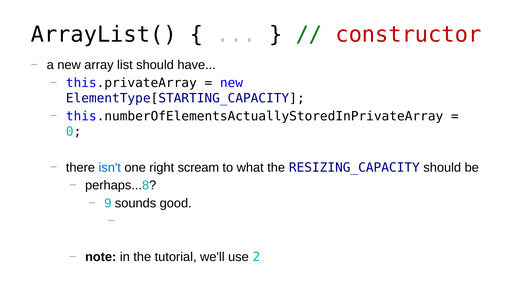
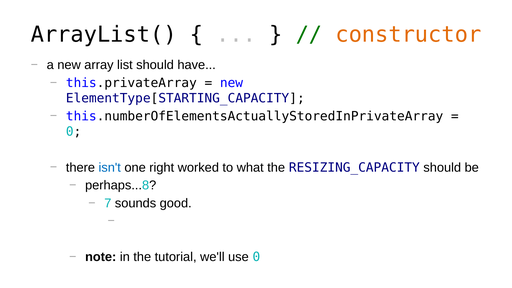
constructor colour: red -> orange
scream: scream -> worked
9: 9 -> 7
use 2: 2 -> 0
